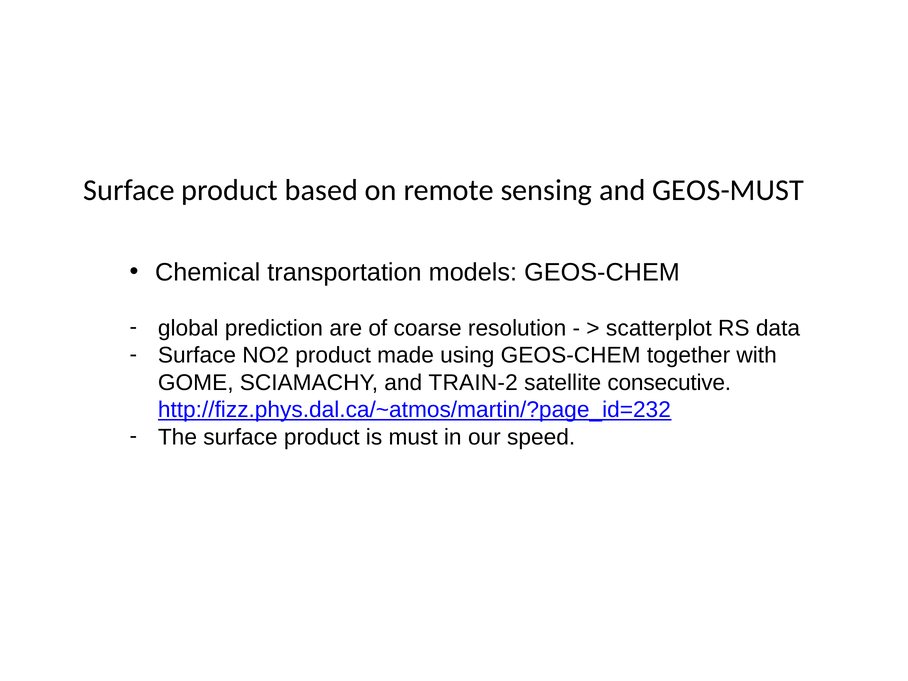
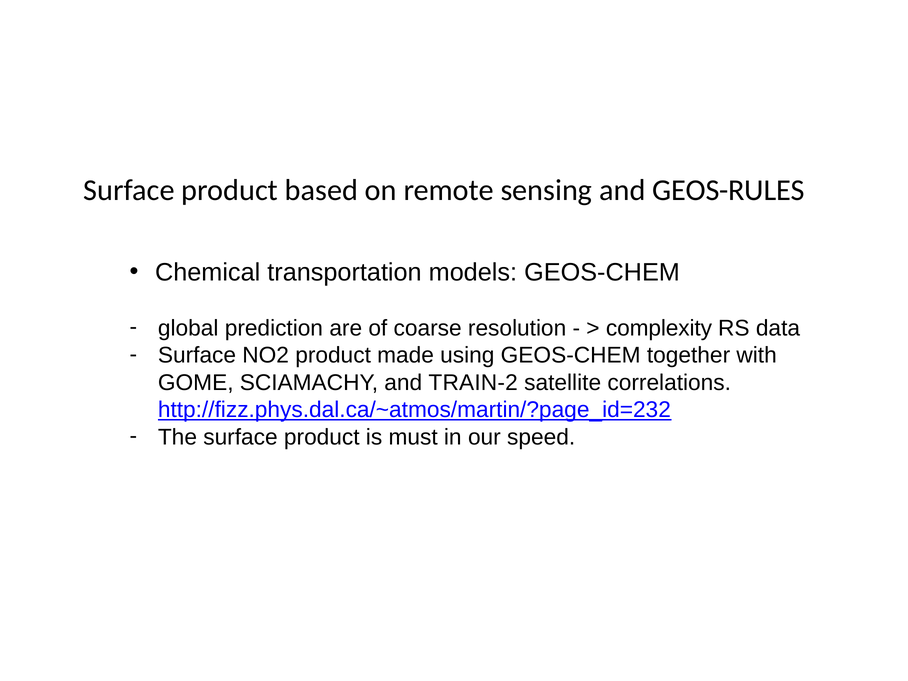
GEOS-MUST: GEOS-MUST -> GEOS-RULES
scatterplot: scatterplot -> complexity
consecutive: consecutive -> correlations
